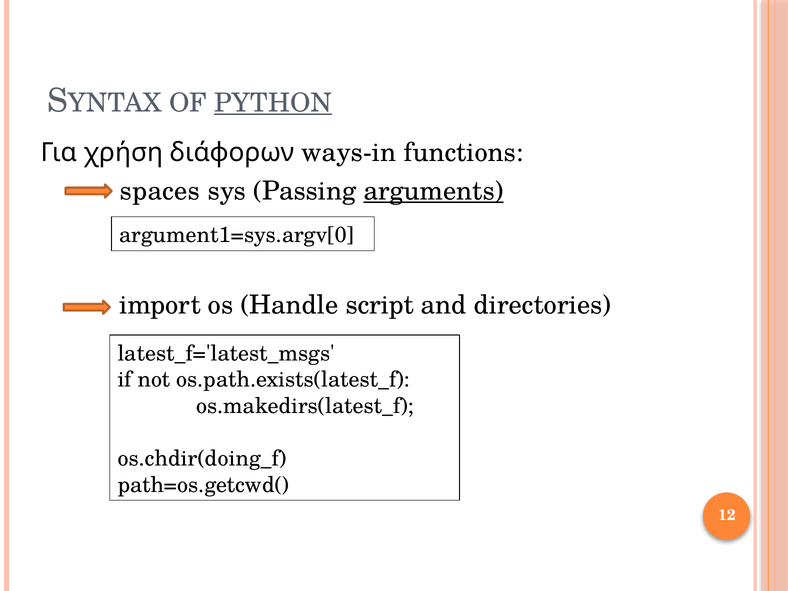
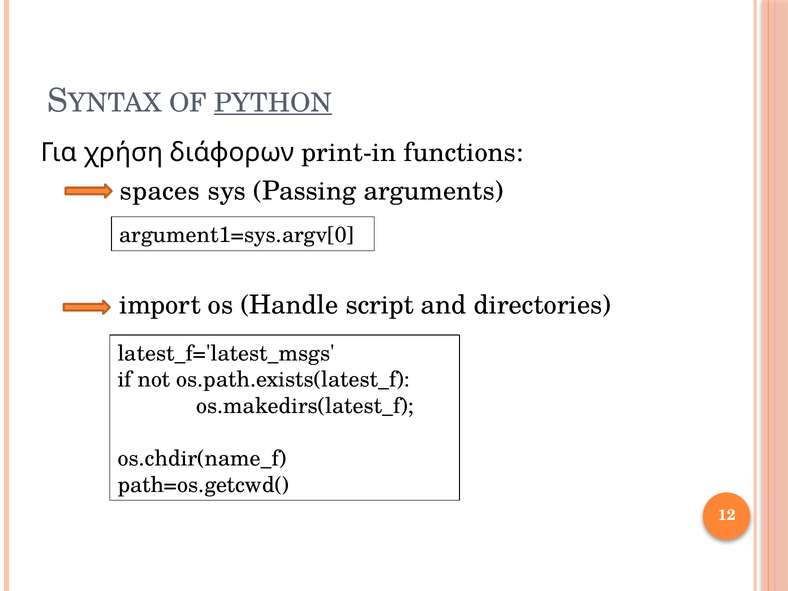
ways-in: ways-in -> print-in
arguments underline: present -> none
os.chdir(doing_f: os.chdir(doing_f -> os.chdir(name_f
